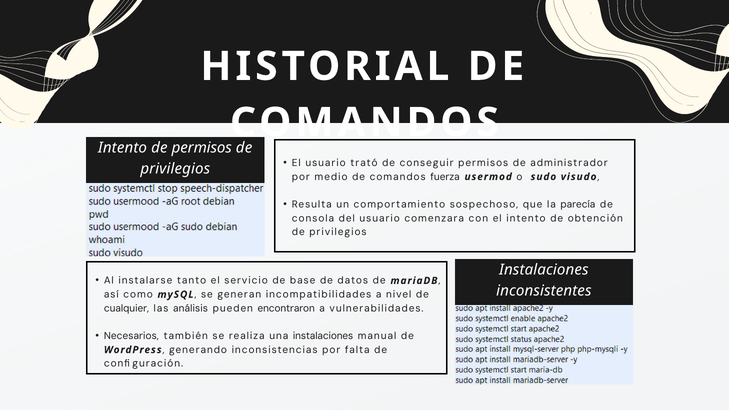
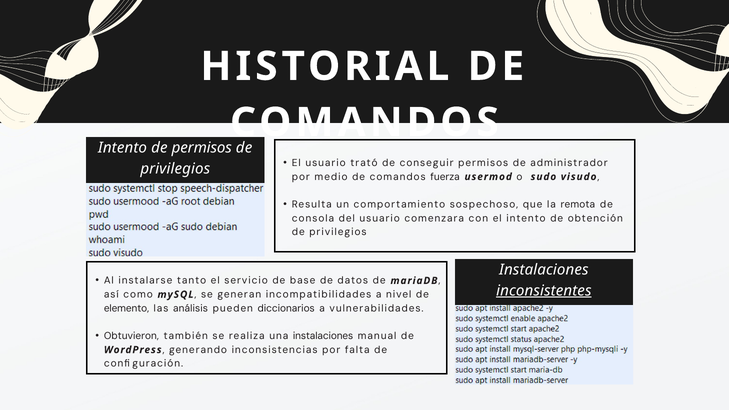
parecía: parecía -> remota
inconsistentes underline: none -> present
cualquier: cualquier -> elemento
encontraron: encontraron -> diccionarios
Necesarios: Necesarios -> Obtuvieron
